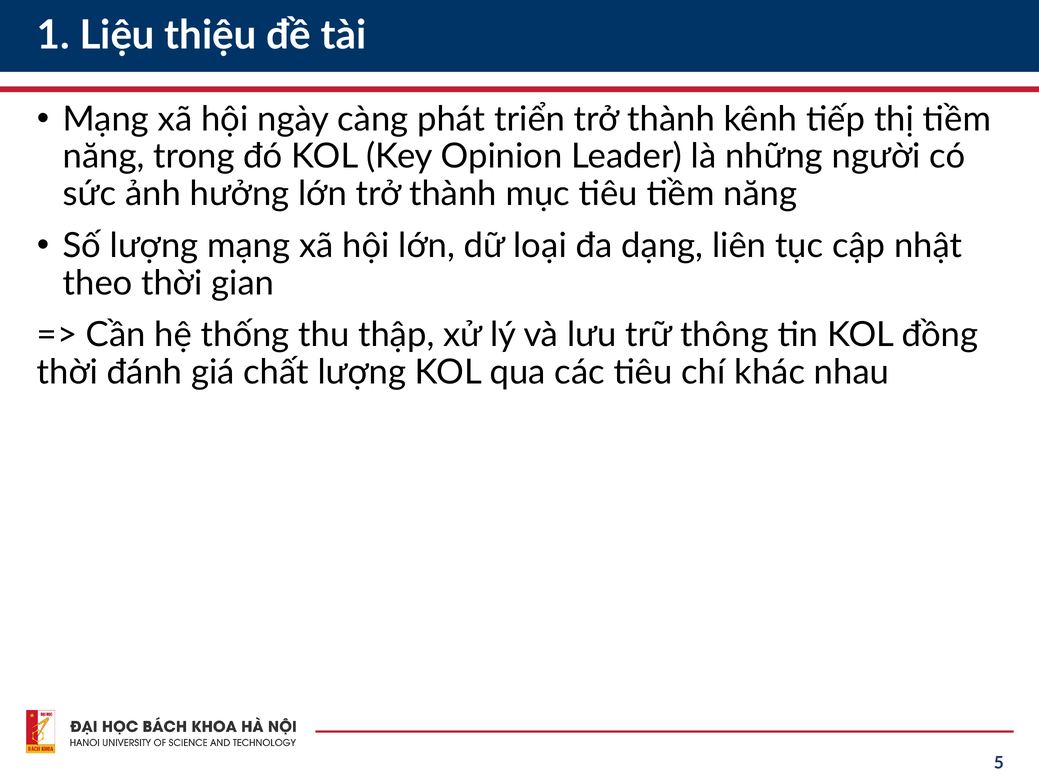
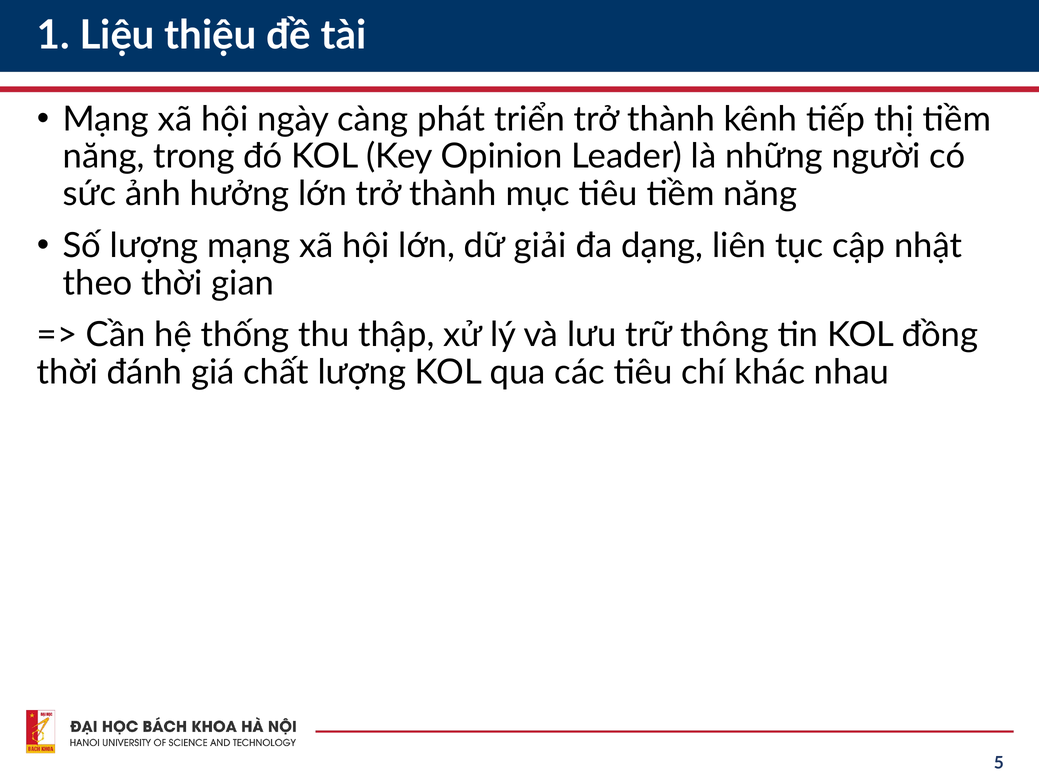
loại: loại -> giải
